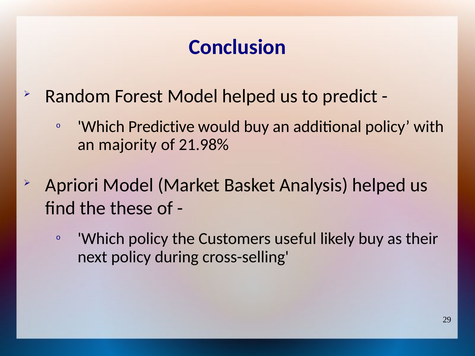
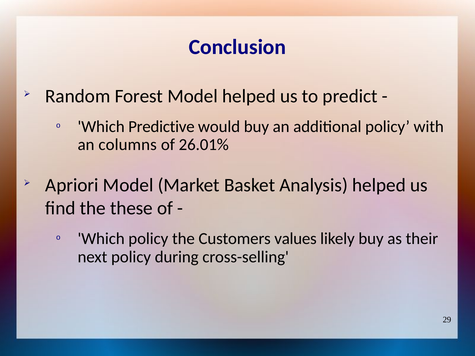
majority: majority -> columns
21.98%: 21.98% -> 26.01%
useful: useful -> values
